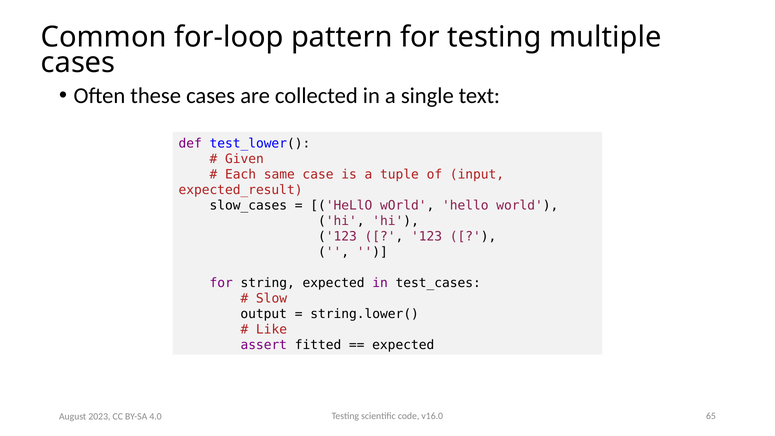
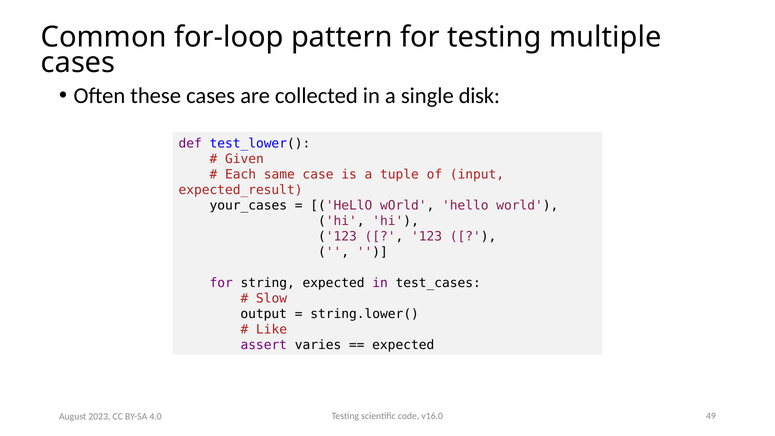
text: text -> disk
slow_cases: slow_cases -> your_cases
fitted: fitted -> varies
65: 65 -> 49
